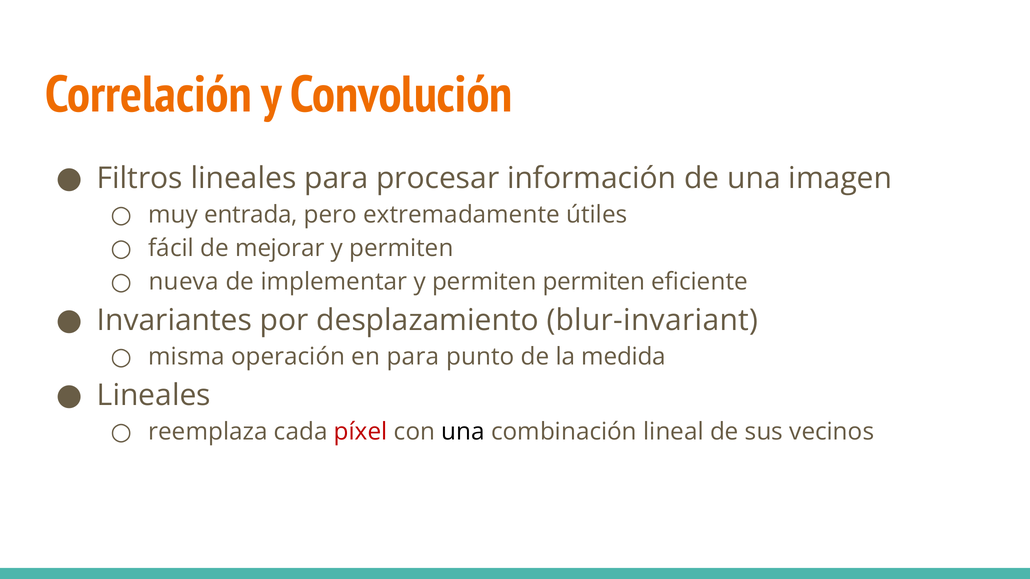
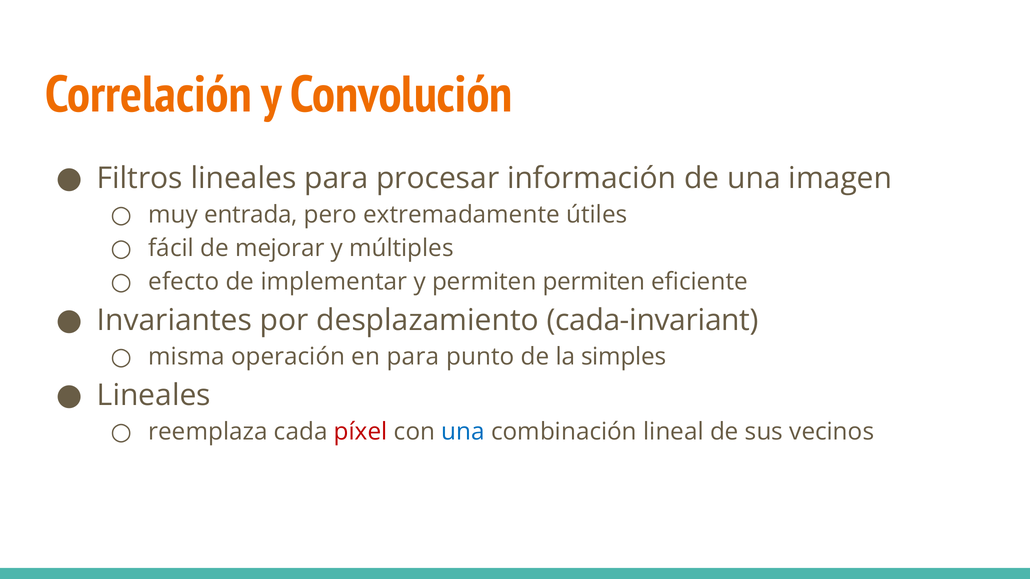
permiten at (401, 249): permiten -> múltiples
nueva: nueva -> efecto
blur-invariant: blur-invariant -> cada-invariant
medida: medida -> simples
una at (463, 432) colour: black -> blue
